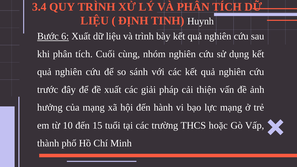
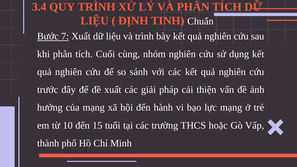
Huynh: Huynh -> Chuẩn
6: 6 -> 7
